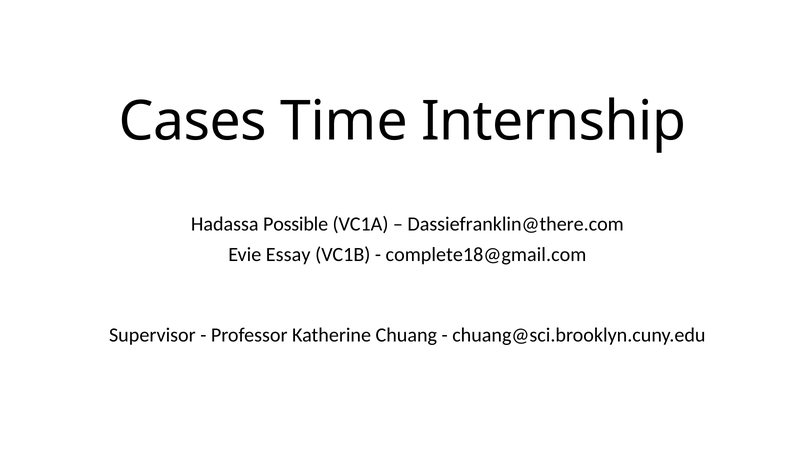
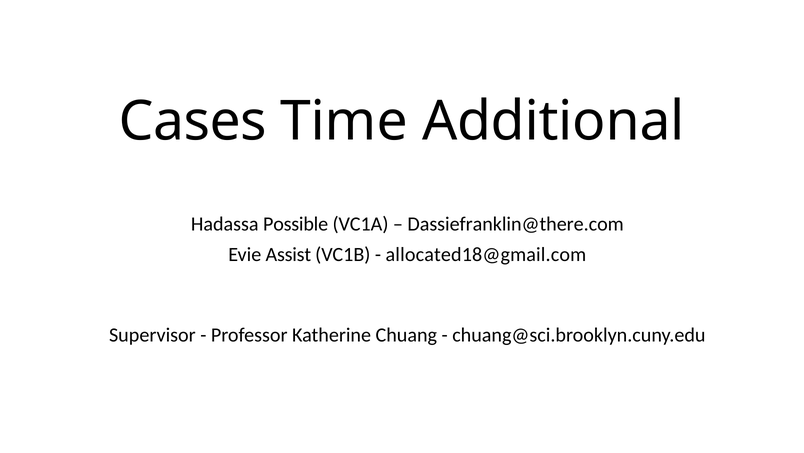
Internship: Internship -> Additional
Essay: Essay -> Assist
complete18@gmail.com: complete18@gmail.com -> allocated18@gmail.com
